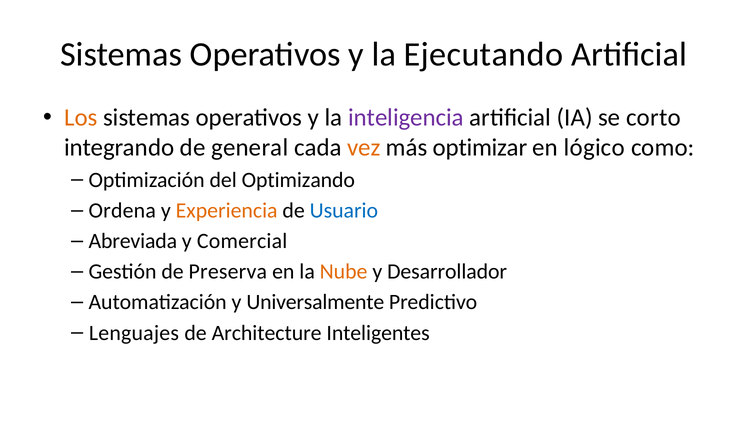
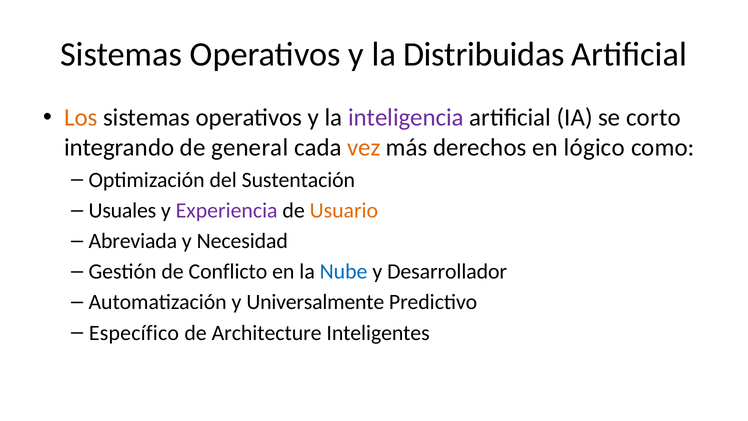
Ejecutando: Ejecutando -> Distribuidas
optimizar: optimizar -> derechos
Optimizando: Optimizando -> Sustentación
Ordena: Ordena -> Usuales
Experiencia colour: orange -> purple
Usuario colour: blue -> orange
Comercial: Comercial -> Necesidad
Preserva: Preserva -> Conflicto
Nube colour: orange -> blue
Lenguajes: Lenguajes -> Específico
